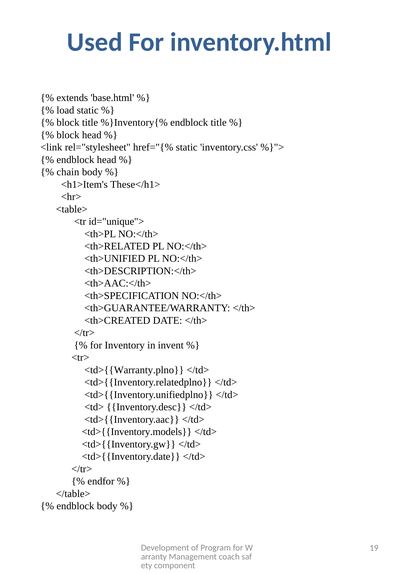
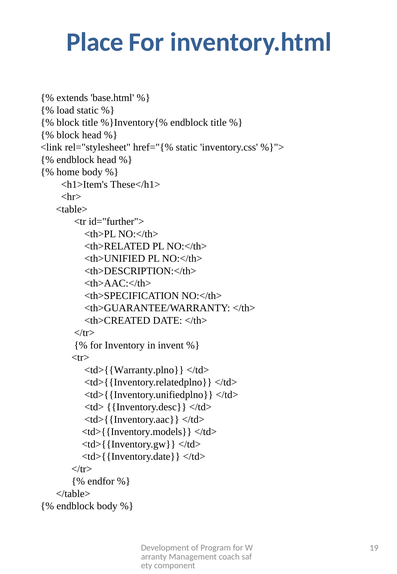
Used: Used -> Place
chain: chain -> home
id="unique">: id="unique"> -> id="further">
